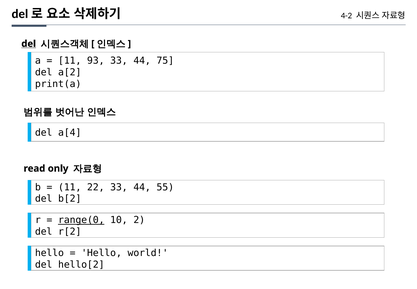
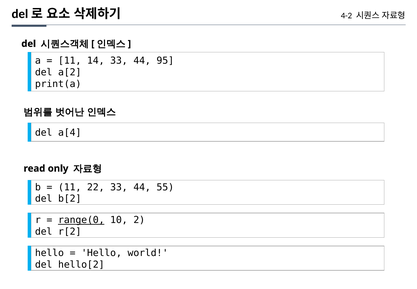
del at (29, 44) underline: present -> none
93: 93 -> 14
75: 75 -> 95
